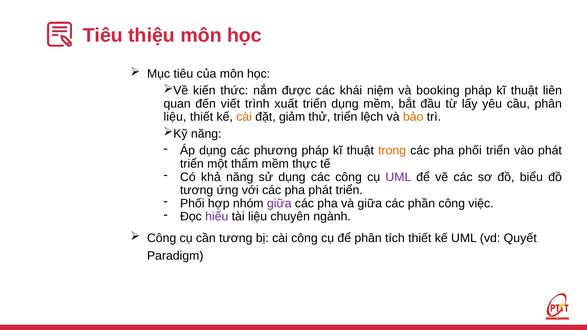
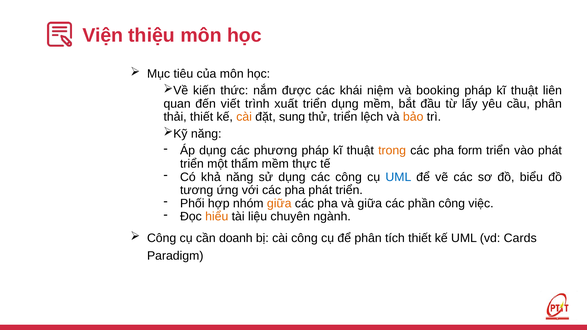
Tiêu at (103, 35): Tiêu -> Viện
liệu at (175, 117): liệu -> thải
giảm: giảm -> sung
pha phối: phối -> form
UML at (398, 177) colour: purple -> blue
giữa at (279, 204) colour: purple -> orange
hiểu colour: purple -> orange
cần tương: tương -> doanh
Quyết: Quyết -> Cards
